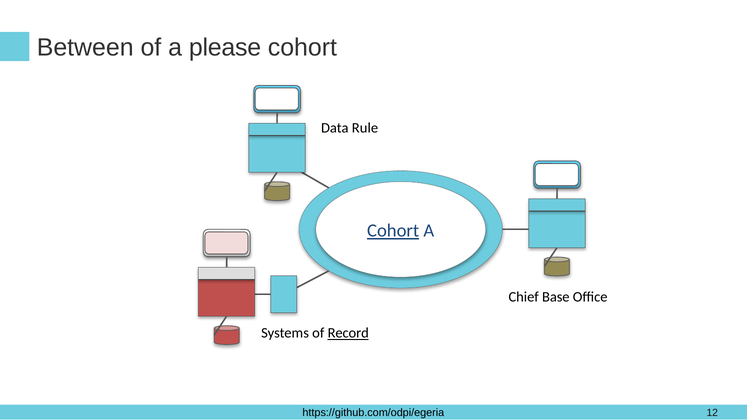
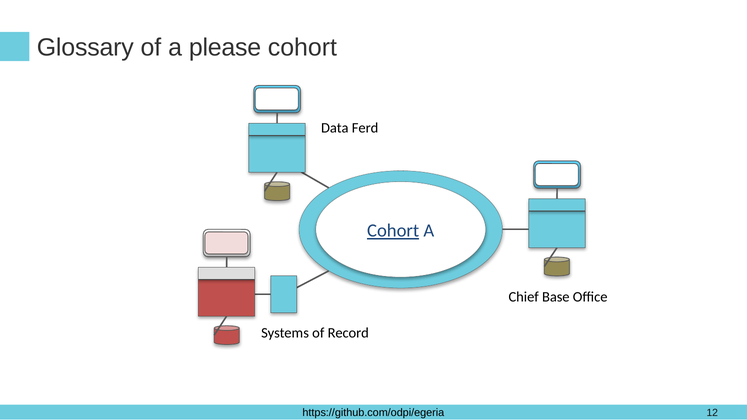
Between: Between -> Glossary
Rule: Rule -> Ferd
Record underline: present -> none
